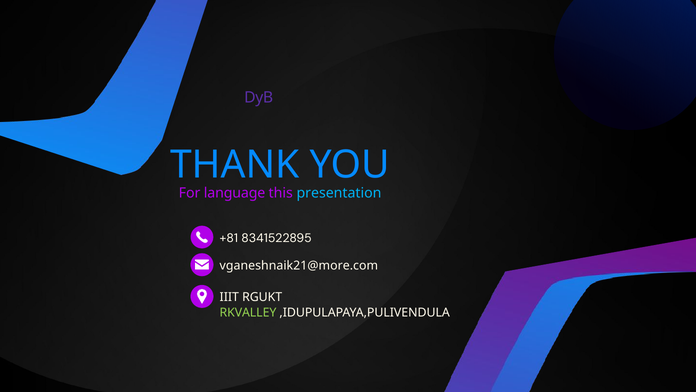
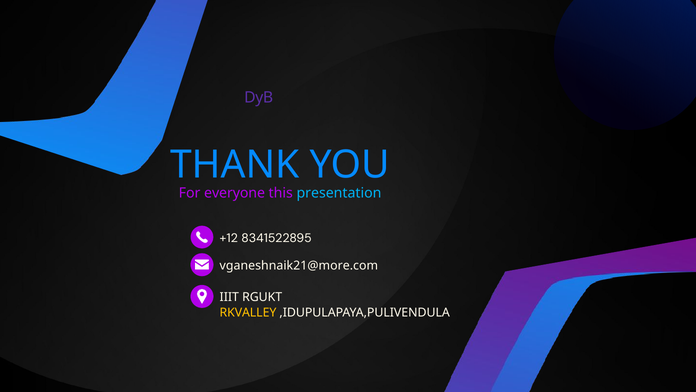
language: language -> everyone
+81: +81 -> +12
RKVALLEY colour: light green -> yellow
